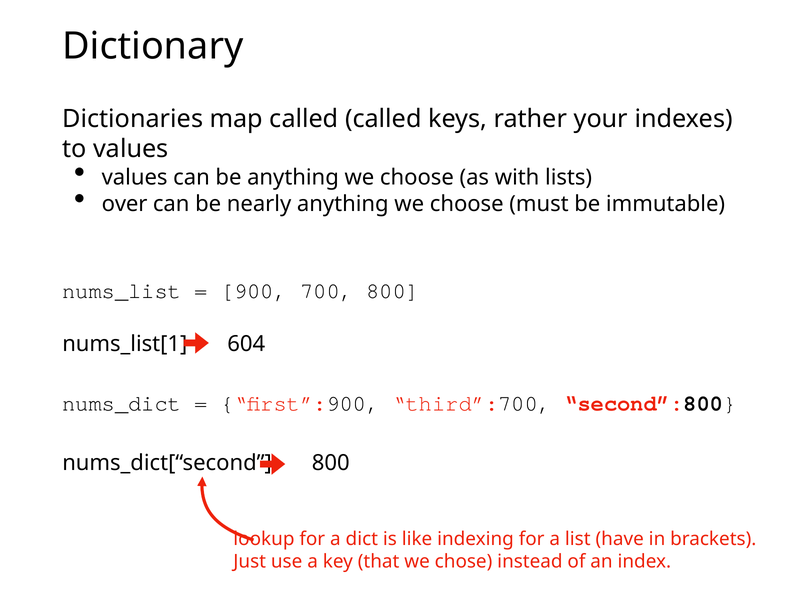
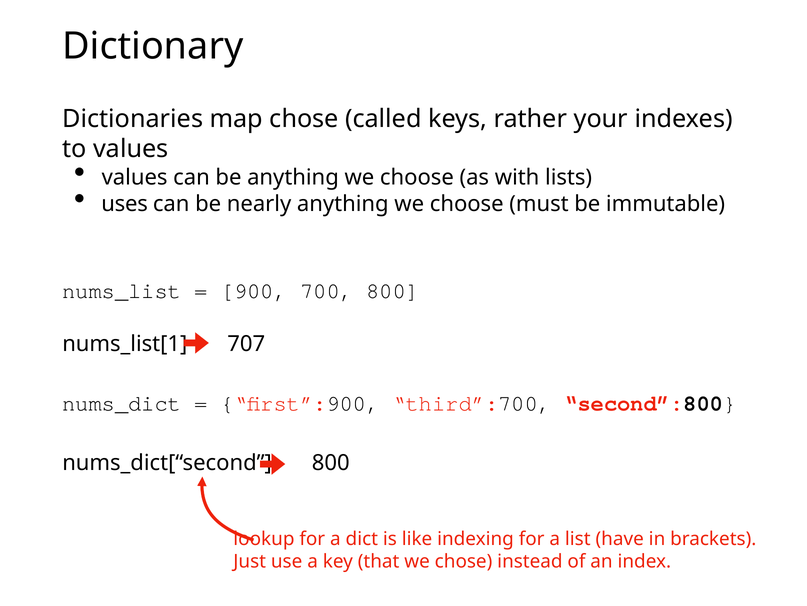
map called: called -> chose
over: over -> uses
604: 604 -> 707
